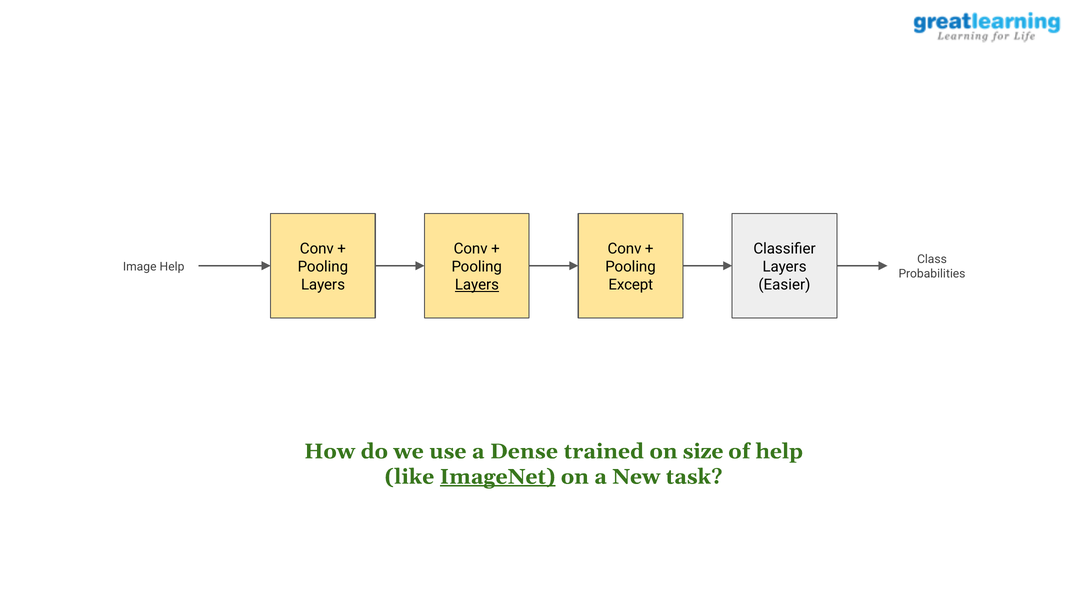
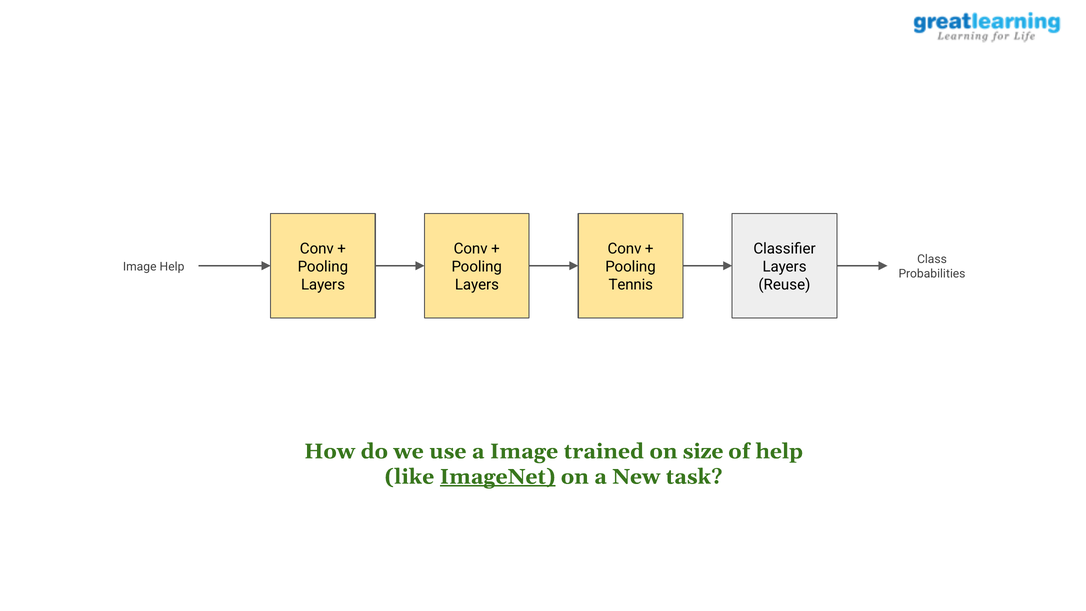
Layers at (477, 285) underline: present -> none
Except: Except -> Tennis
Easier: Easier -> Reuse
a Dense: Dense -> Image
